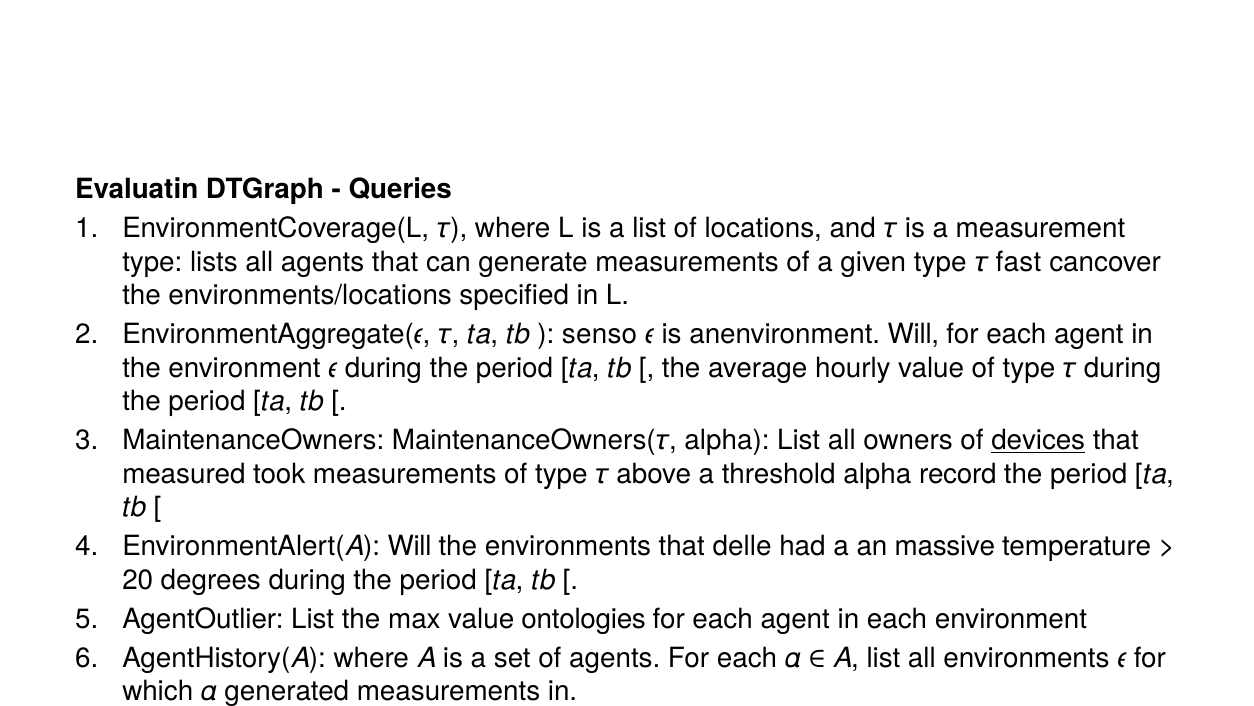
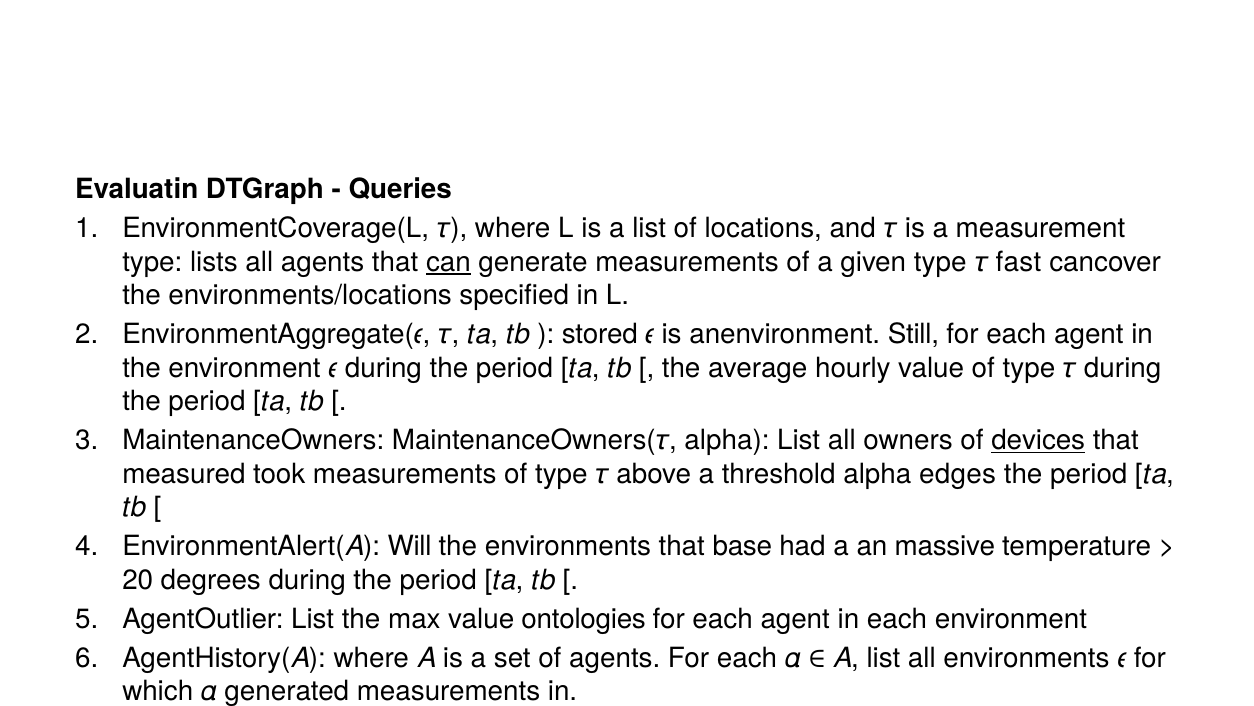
can underline: none -> present
senso: senso -> stored
anenvironment Will: Will -> Still
record: record -> edges
delle: delle -> base
